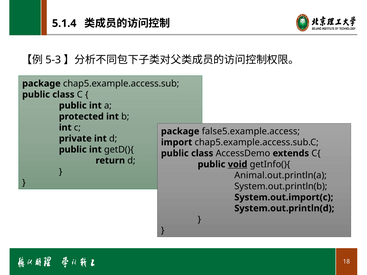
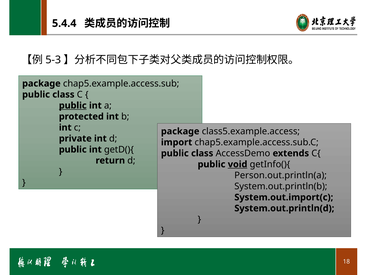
5.1.4: 5.1.4 -> 5.4.4
public at (73, 106) underline: none -> present
false5.example.access: false5.example.access -> class5.example.access
Animal.out.println(a: Animal.out.println(a -> Person.out.println(a
